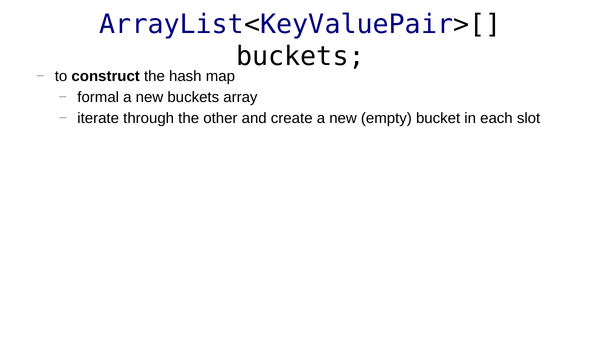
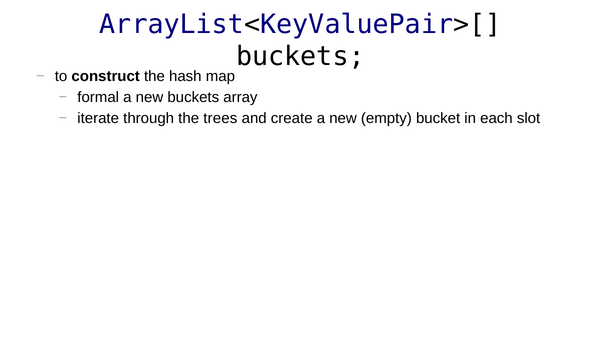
other: other -> trees
